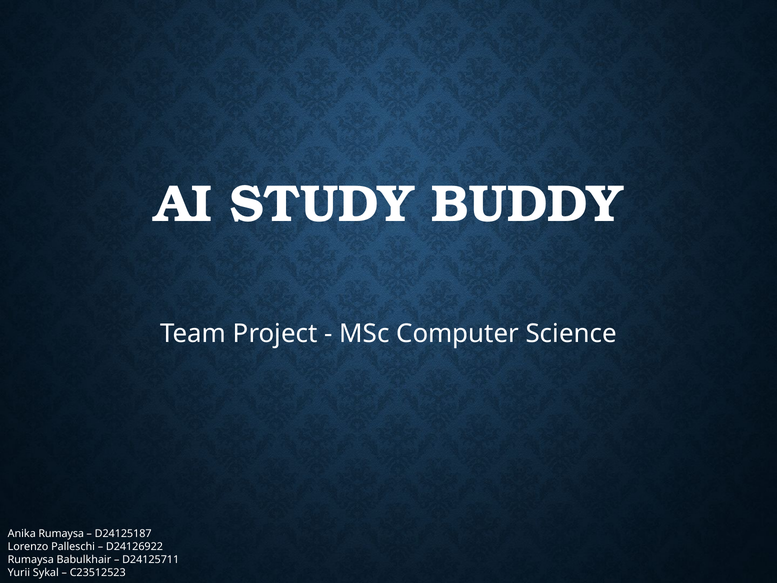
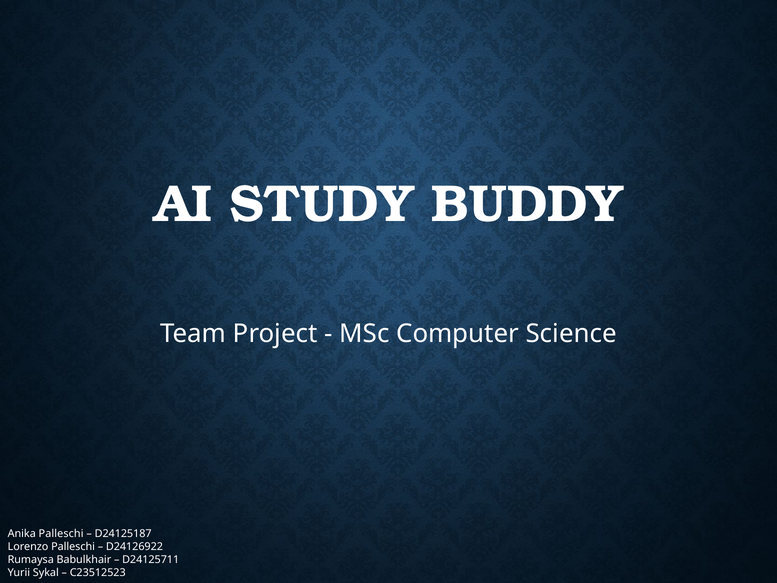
Anika Rumaysa: Rumaysa -> Palleschi
